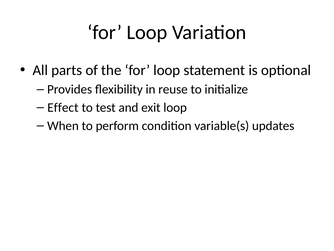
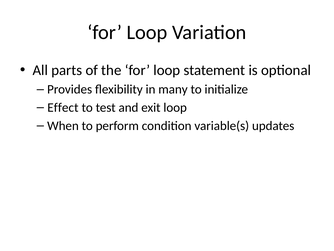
reuse: reuse -> many
